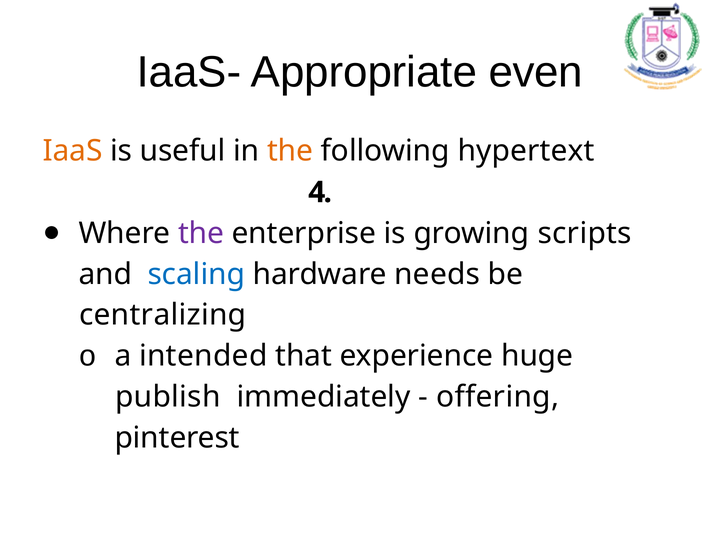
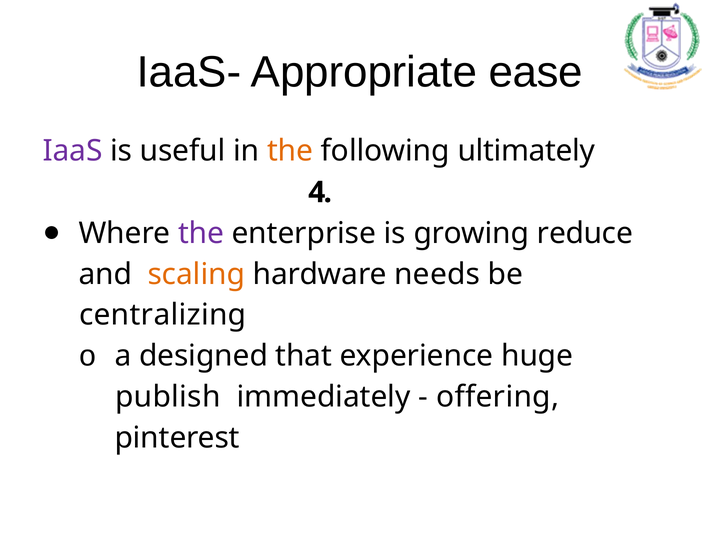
even: even -> ease
IaaS colour: orange -> purple
hypertext: hypertext -> ultimately
scripts: scripts -> reduce
scaling colour: blue -> orange
intended: intended -> designed
